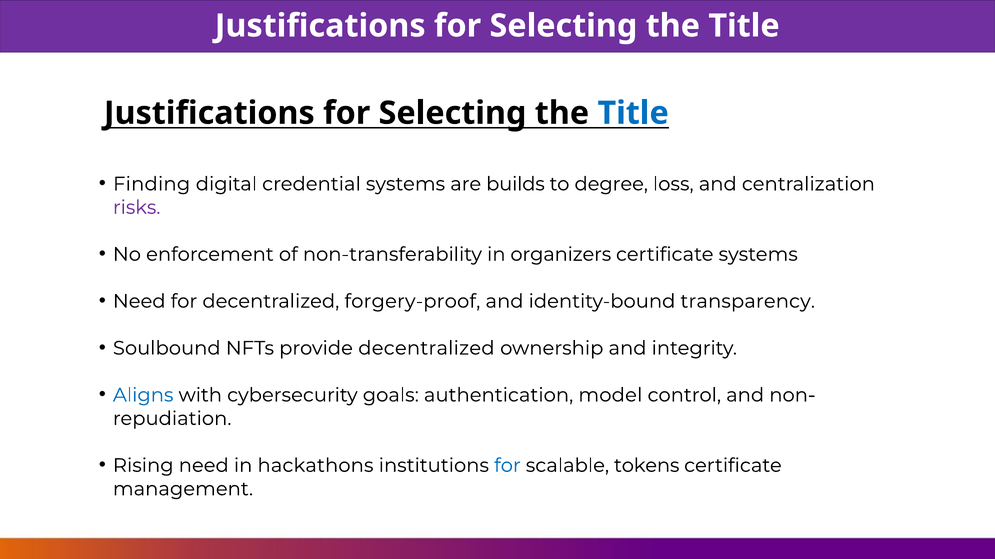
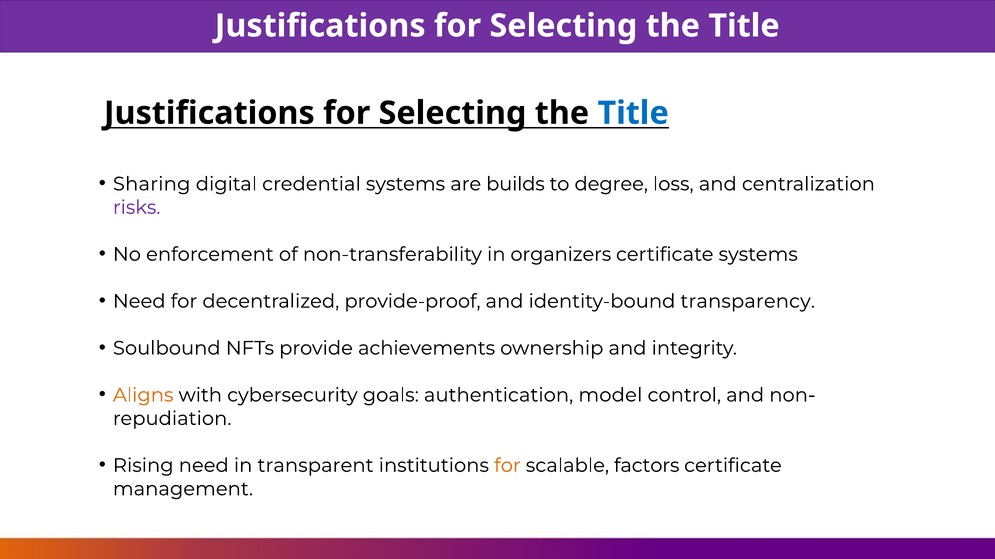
Finding: Finding -> Sharing
forgery-proof: forgery-proof -> provide-proof
provide decentralized: decentralized -> achievements
Aligns colour: blue -> orange
hackathons: hackathons -> transparent
for at (507, 466) colour: blue -> orange
tokens: tokens -> factors
